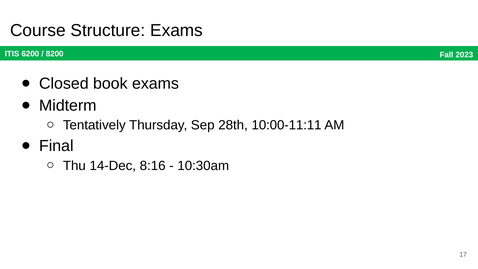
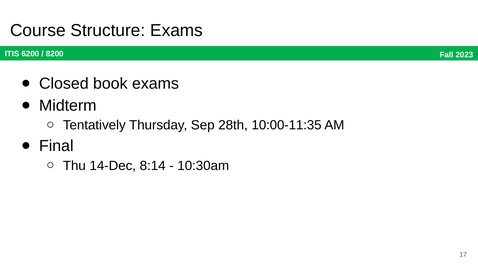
10:00-11:11: 10:00-11:11 -> 10:00-11:35
8:16: 8:16 -> 8:14
